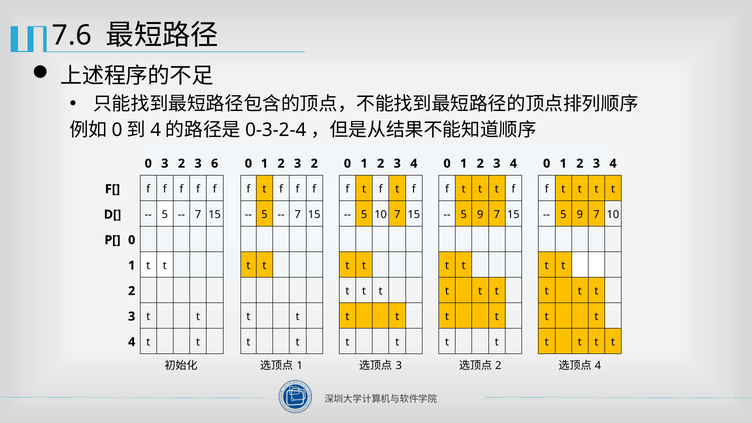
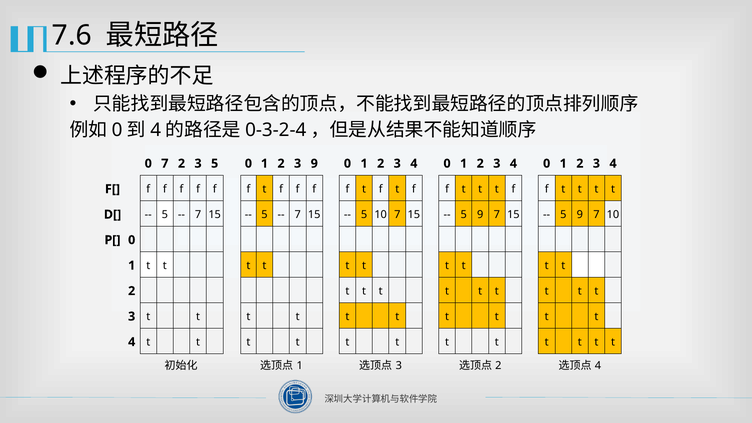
0 3: 3 -> 7
3 6: 6 -> 5
2 3 2: 2 -> 9
